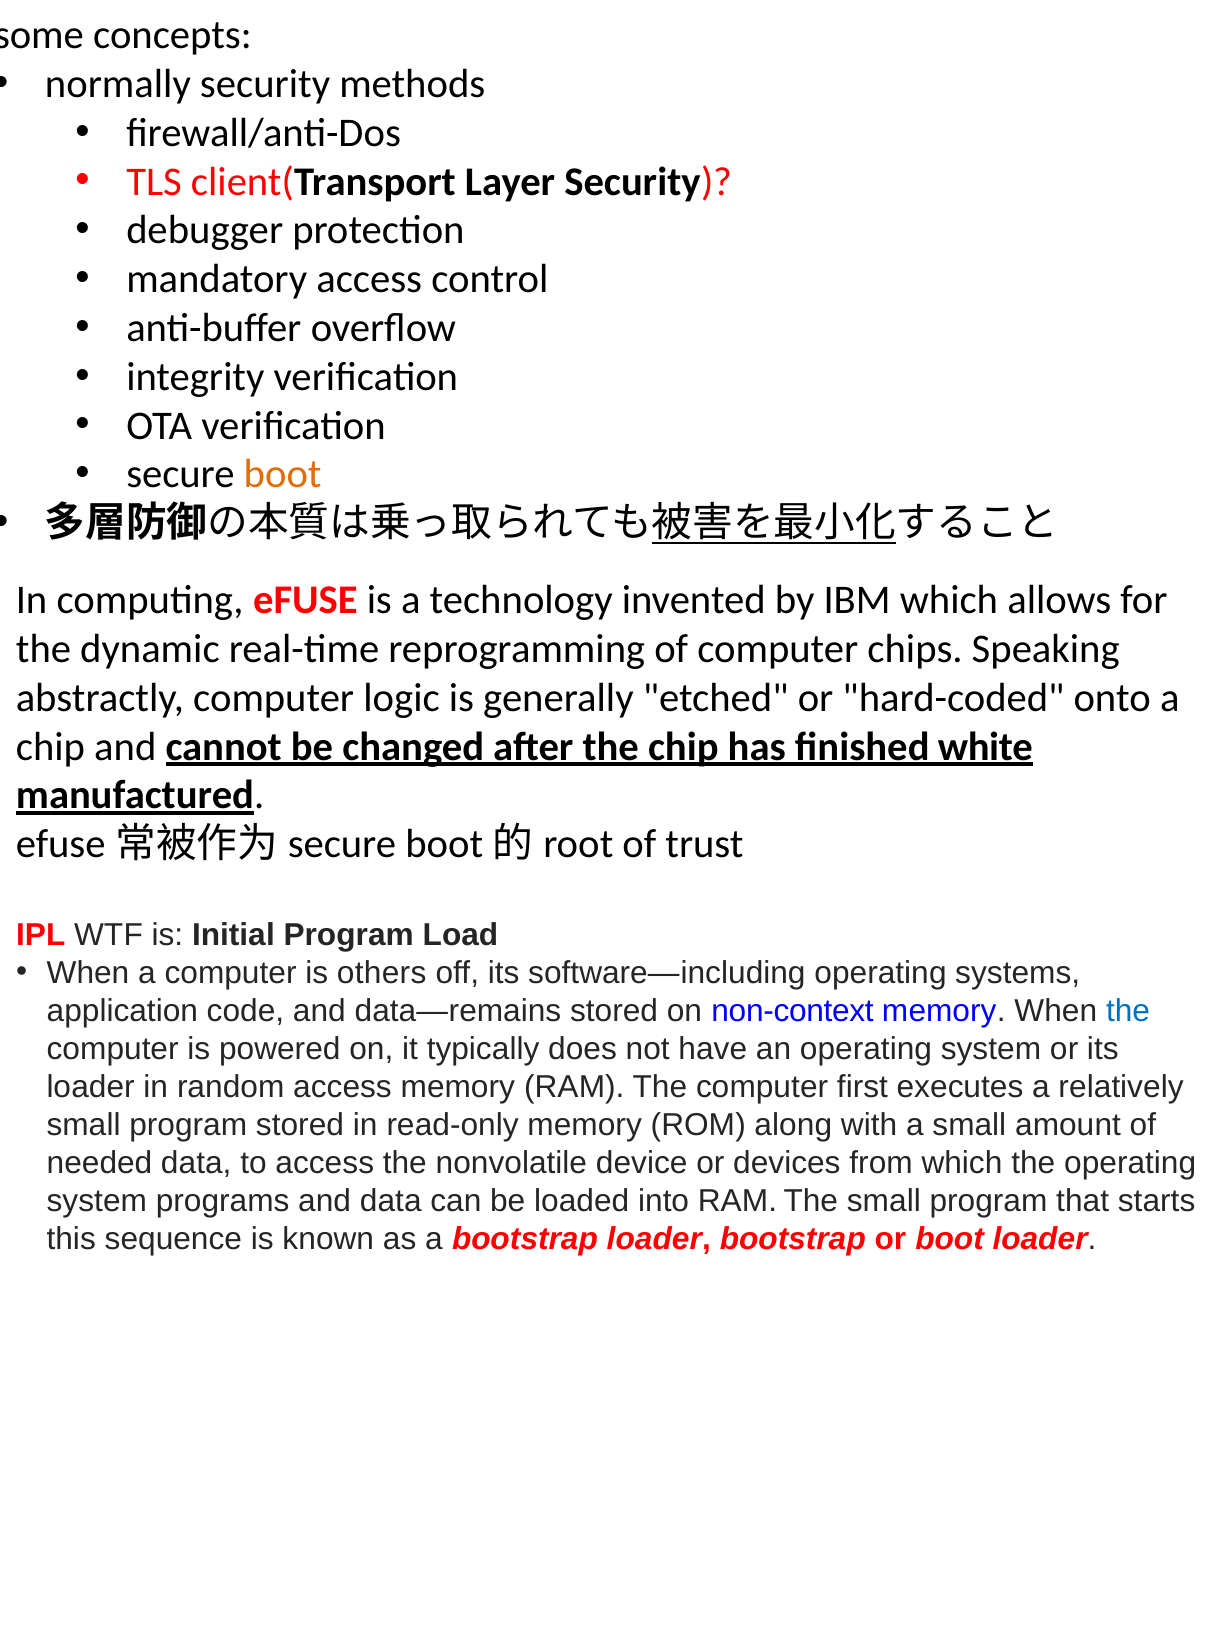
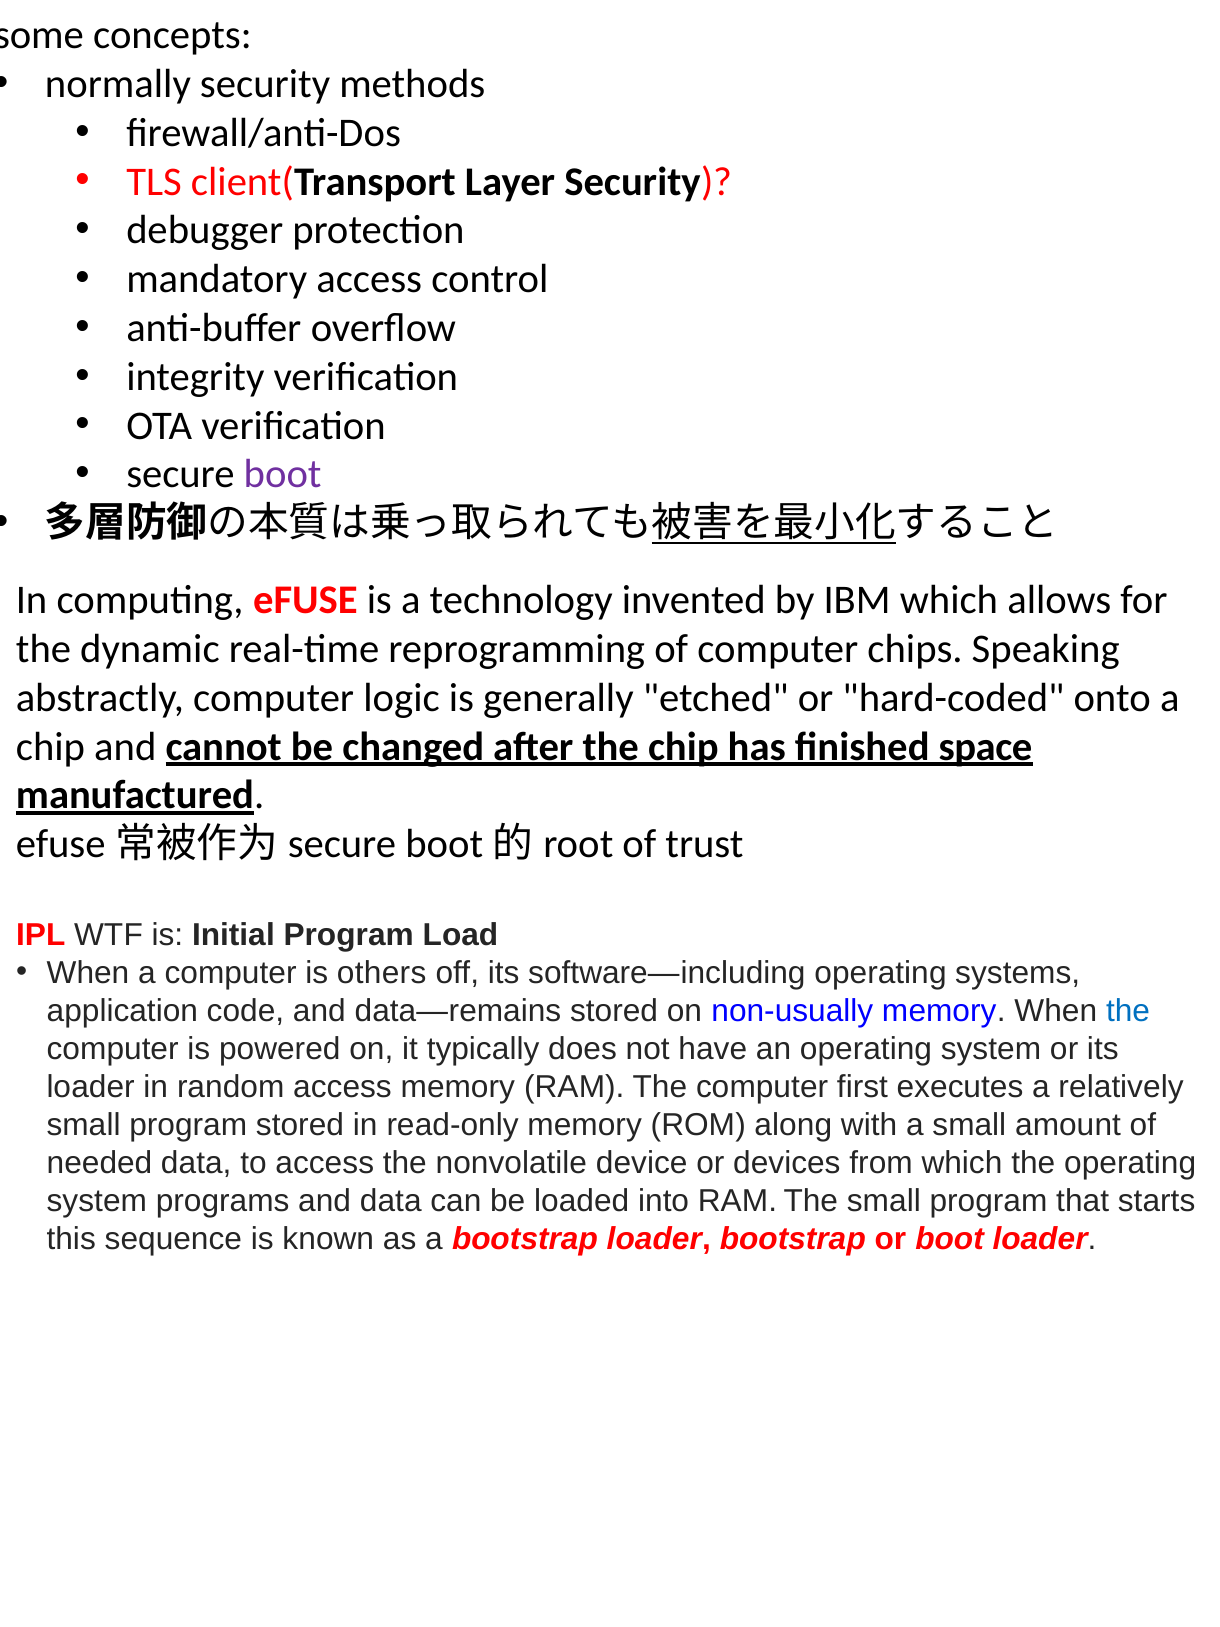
boot at (283, 474) colour: orange -> purple
white: white -> space
non-context: non-context -> non-usually
